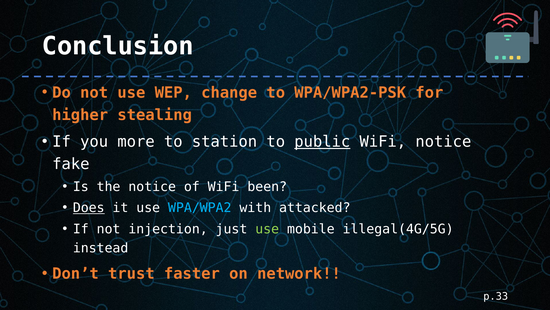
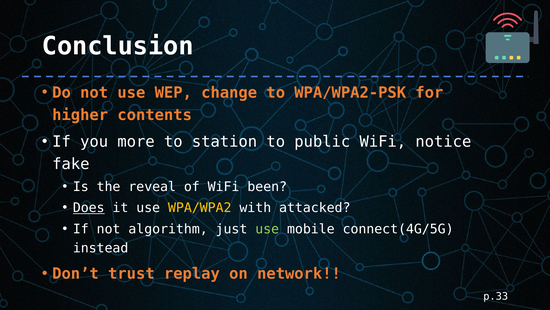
stealing: stealing -> contents
public underline: present -> none
the notice: notice -> reveal
WPA/WPA2 colour: light blue -> yellow
injection: injection -> algorithm
illegal(4G/5G: illegal(4G/5G -> connect(4G/5G
faster: faster -> replay
